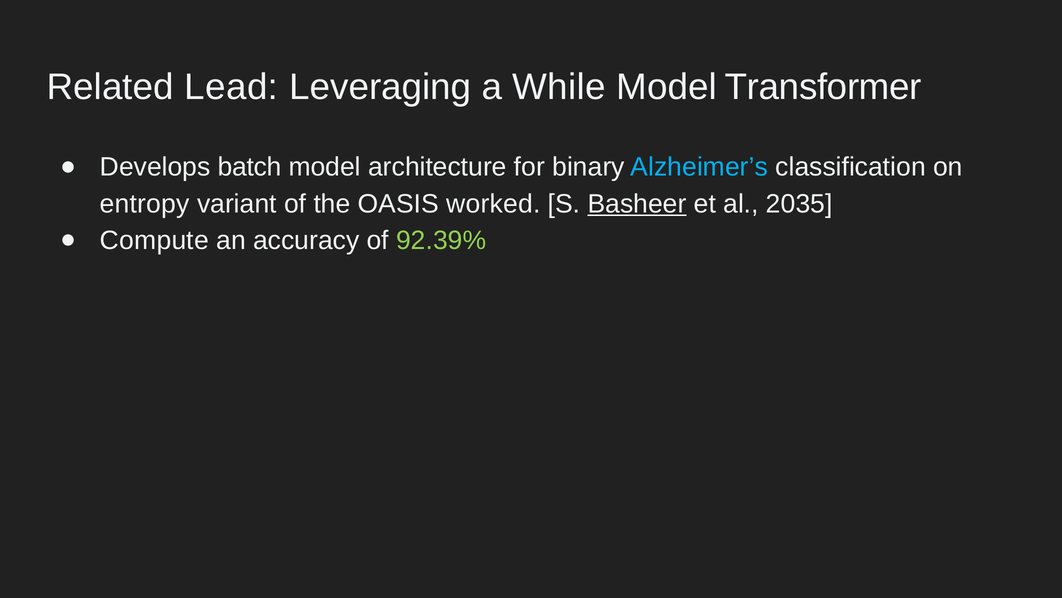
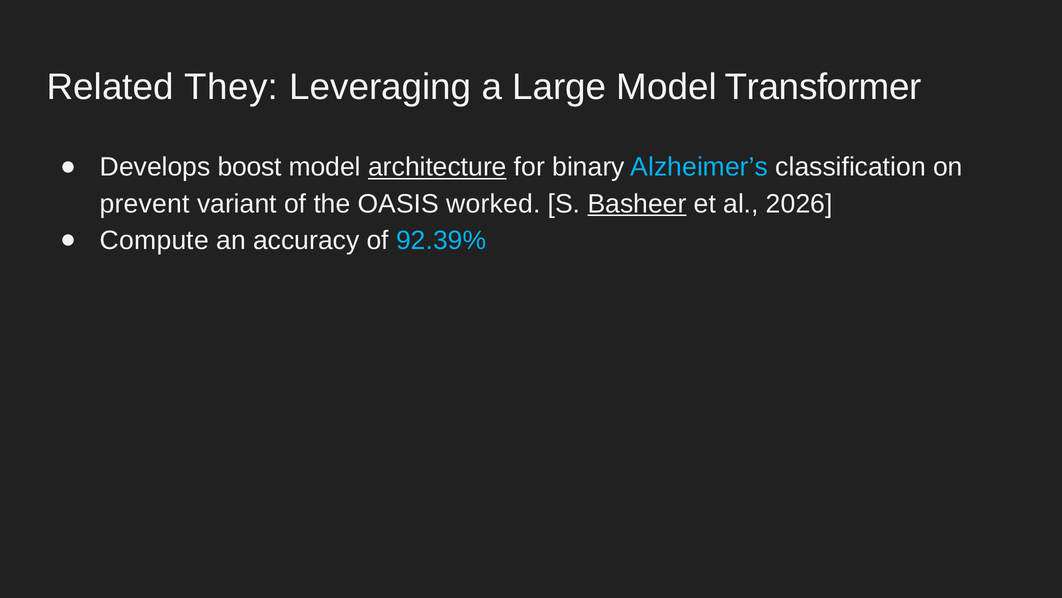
Lead: Lead -> They
While: While -> Large
batch: batch -> boost
architecture underline: none -> present
entropy: entropy -> prevent
2035: 2035 -> 2026
92.39% colour: light green -> light blue
